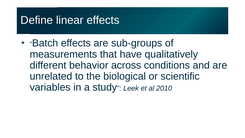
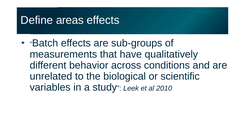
linear: linear -> areas
